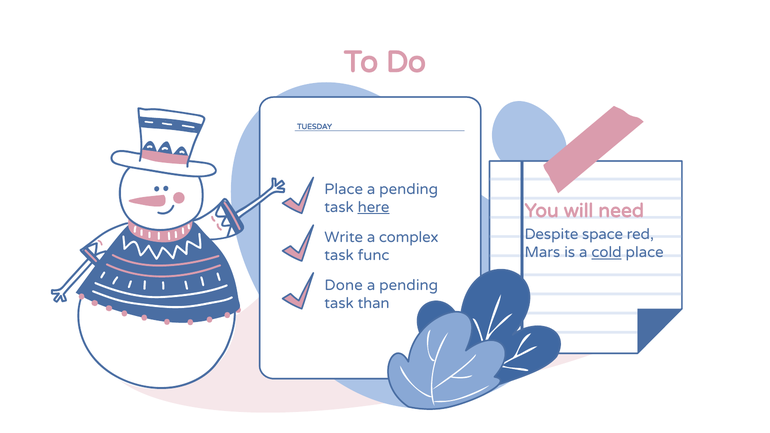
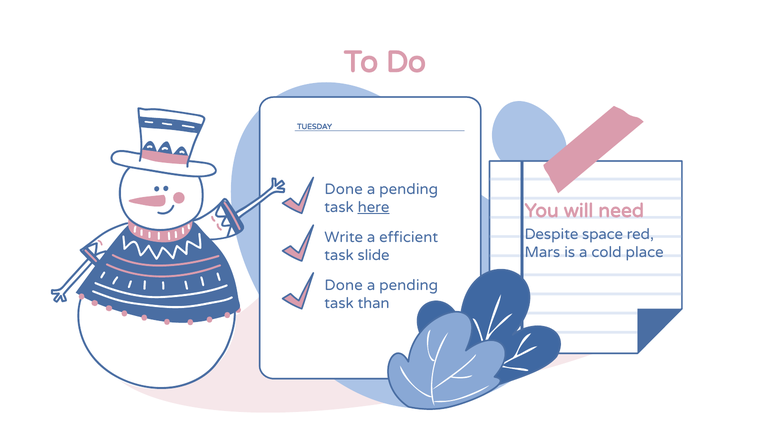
Place at (344, 189): Place -> Done
complex: complex -> efficient
cold underline: present -> none
func: func -> slide
